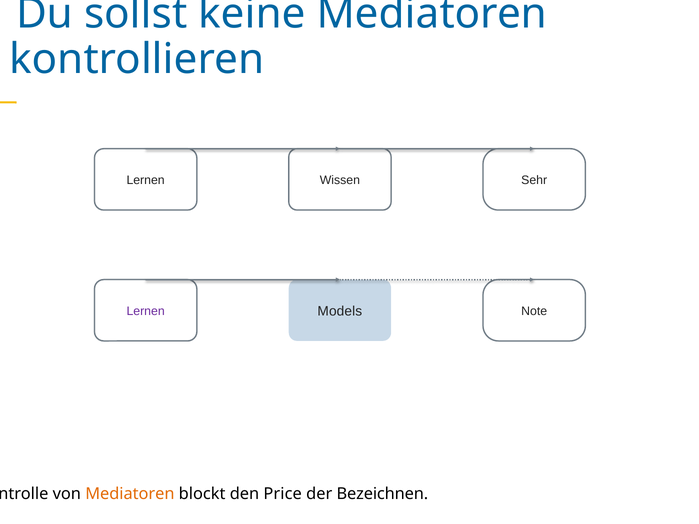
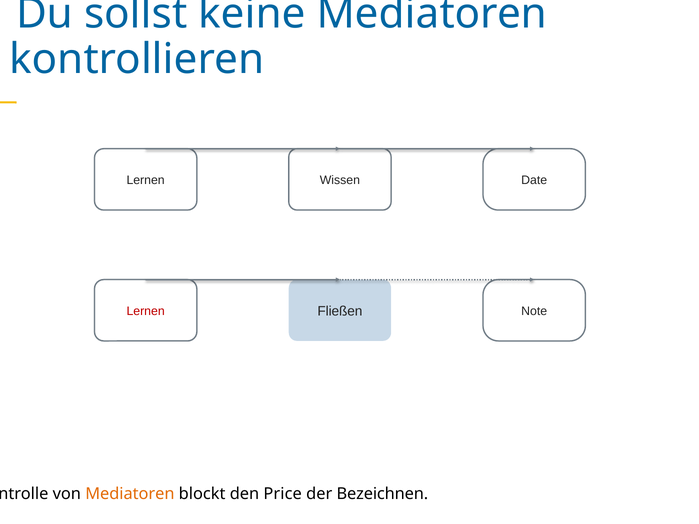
Sehr: Sehr -> Date
Models: Models -> Fließen
Lernen at (146, 311) colour: purple -> red
